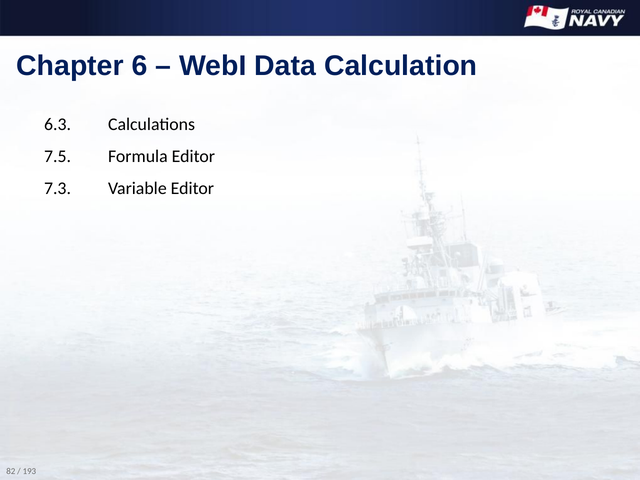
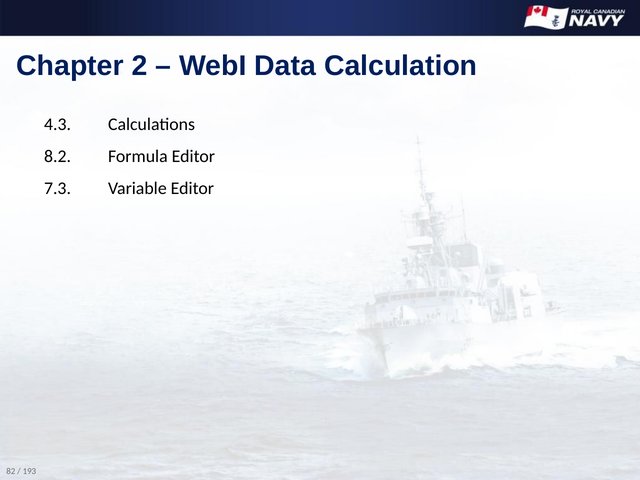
6: 6 -> 2
6.3: 6.3 -> 4.3
7.5: 7.5 -> 8.2
